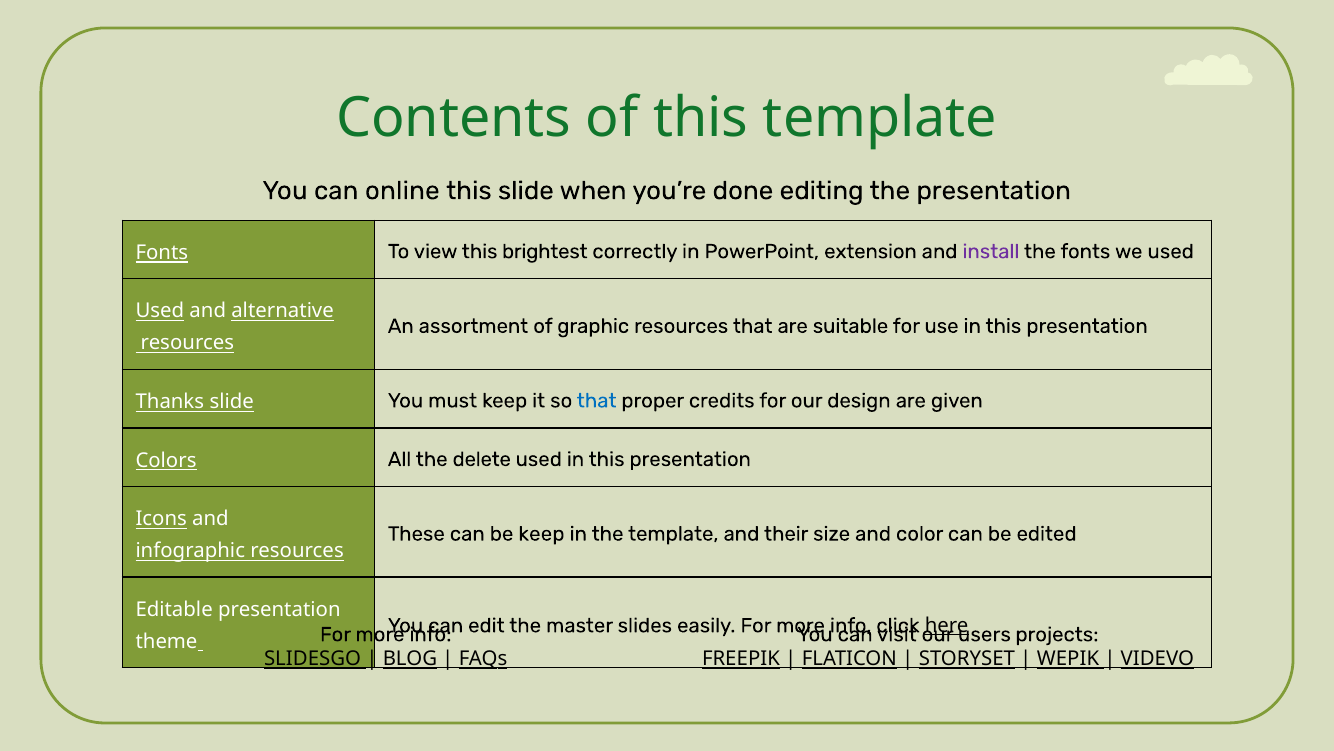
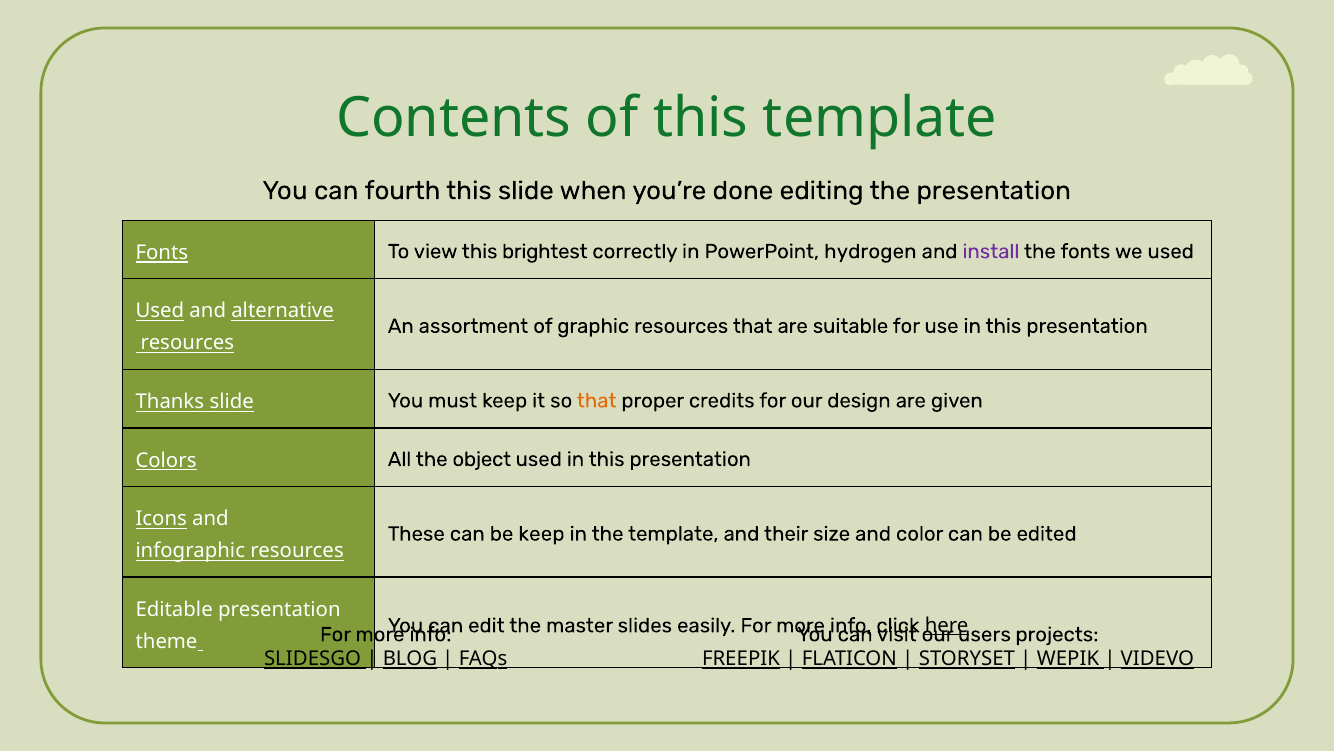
online: online -> fourth
extension: extension -> hydrogen
that at (597, 400) colour: blue -> orange
delete: delete -> object
